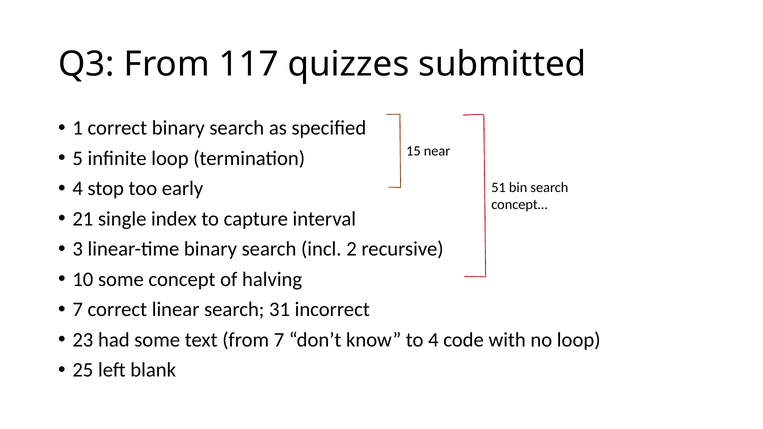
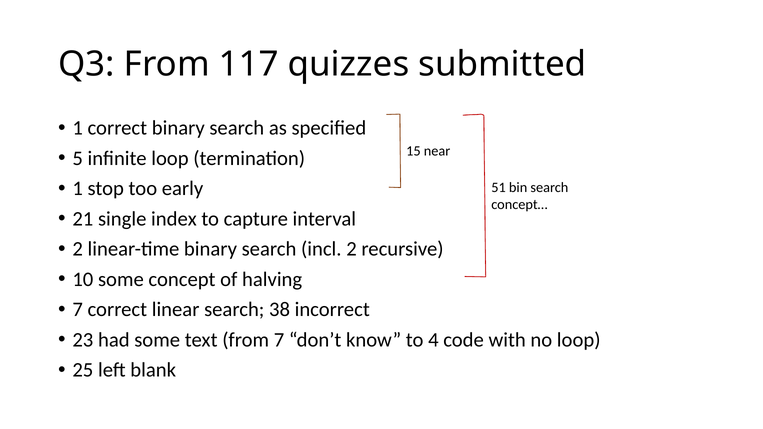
4 at (78, 189): 4 -> 1
3 at (78, 249): 3 -> 2
31: 31 -> 38
